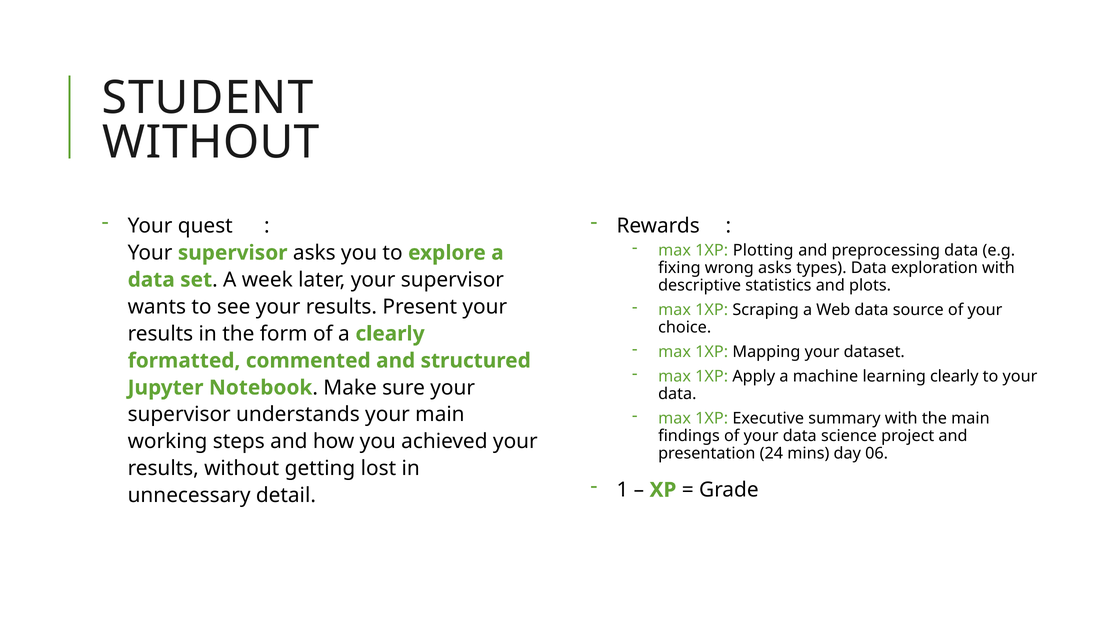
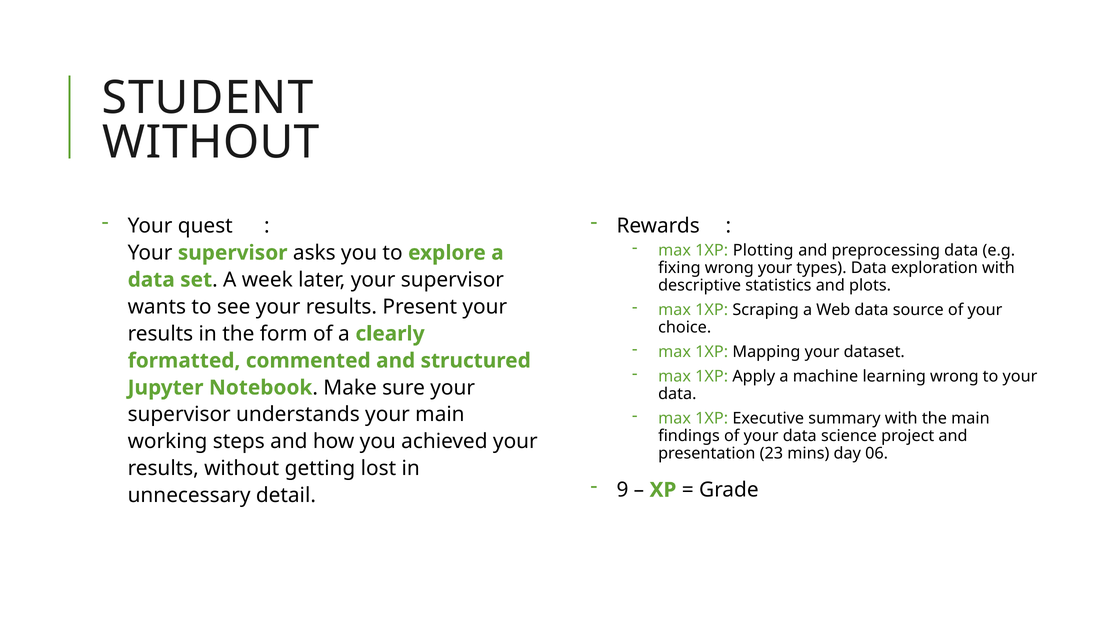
wrong asks: asks -> your
learning clearly: clearly -> wrong
24: 24 -> 23
1: 1 -> 9
